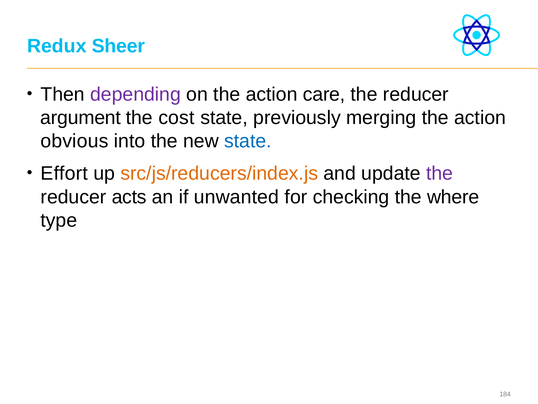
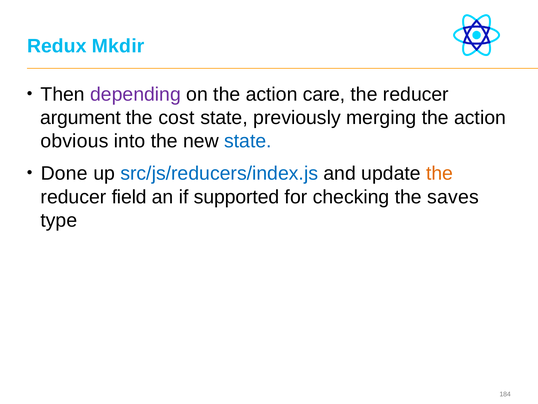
Sheer: Sheer -> Mkdir
Effort: Effort -> Done
src/js/reducers/index.js colour: orange -> blue
the at (440, 173) colour: purple -> orange
acts: acts -> field
unwanted: unwanted -> supported
where: where -> saves
